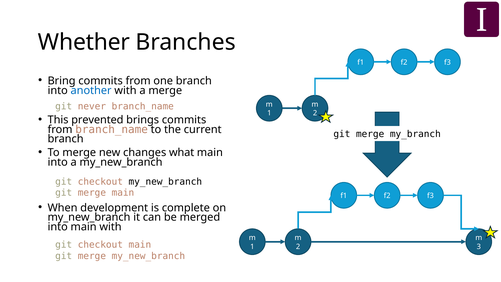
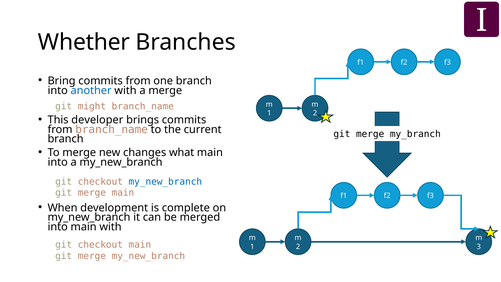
never: never -> might
prevented: prevented -> developer
my_new_branch at (165, 181) colour: black -> blue
